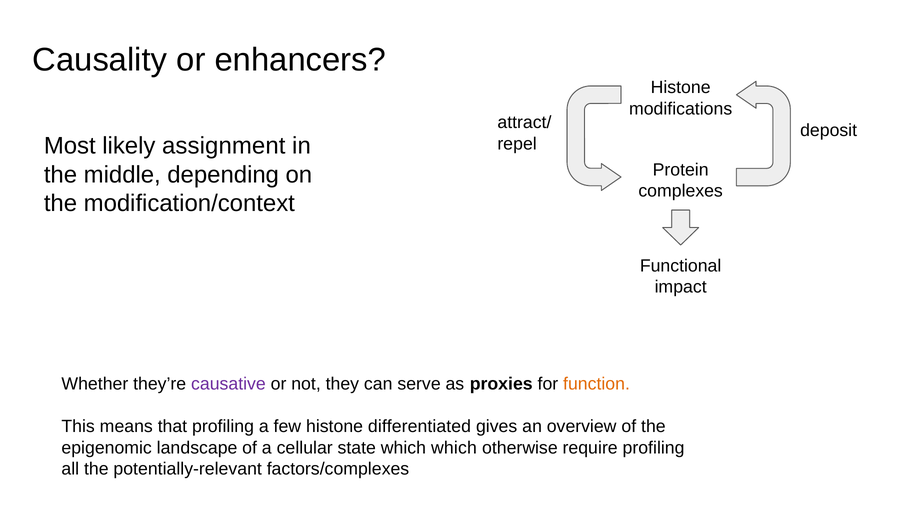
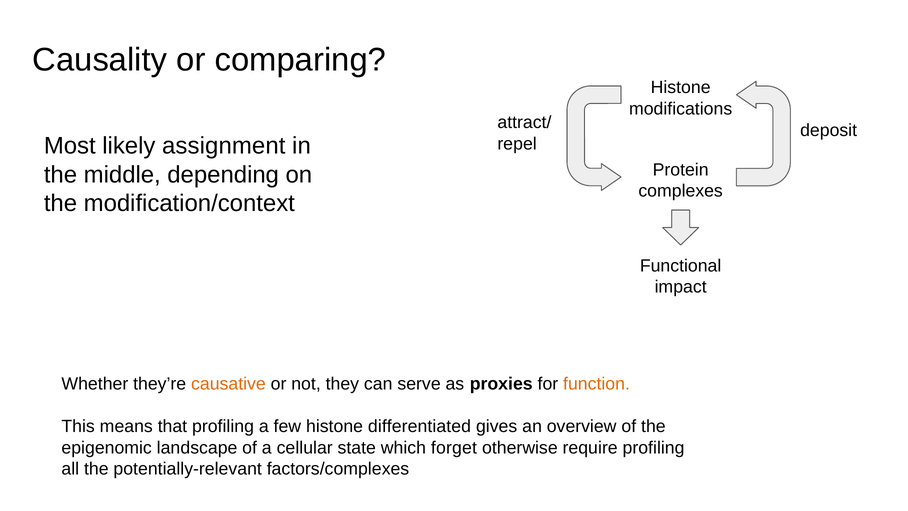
enhancers: enhancers -> comparing
causative colour: purple -> orange
which which: which -> forget
